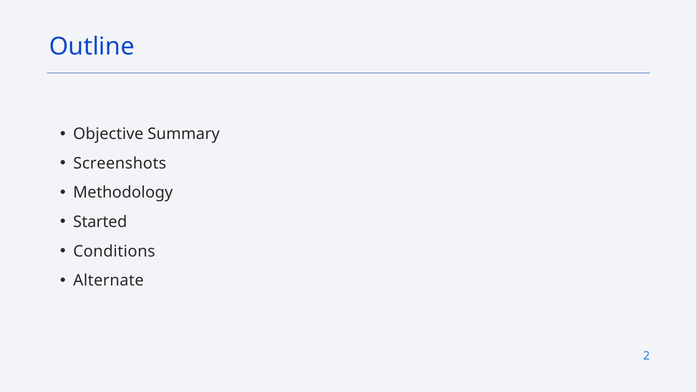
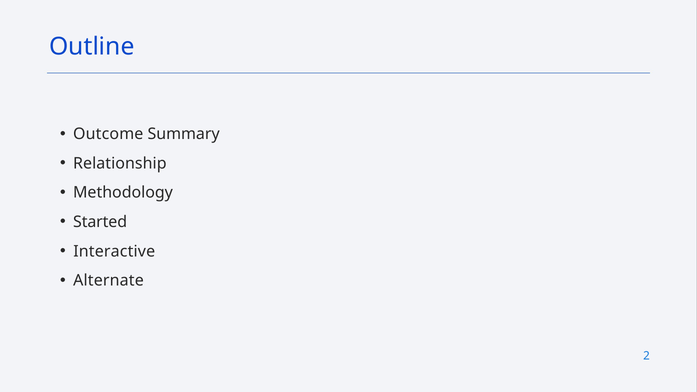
Objective: Objective -> Outcome
Screenshots: Screenshots -> Relationship
Conditions: Conditions -> Interactive
